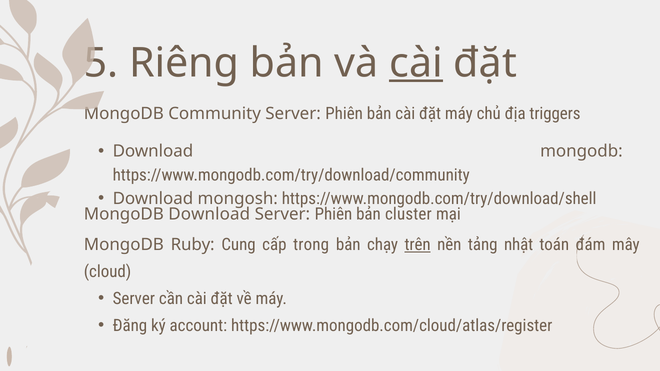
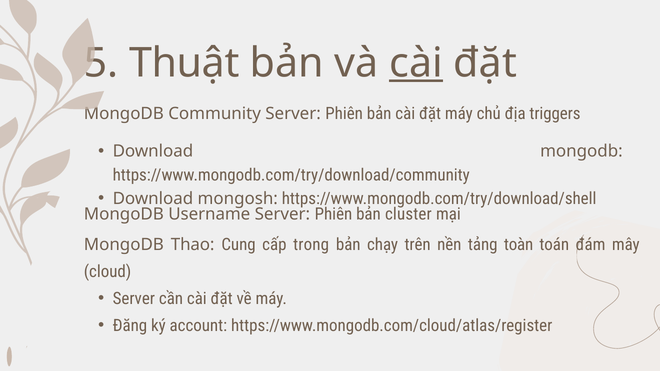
Riêng: Riêng -> Thuật
MongoDB Download: Download -> Username
Ruby: Ruby -> Thao
trên underline: present -> none
nhật: nhật -> toàn
